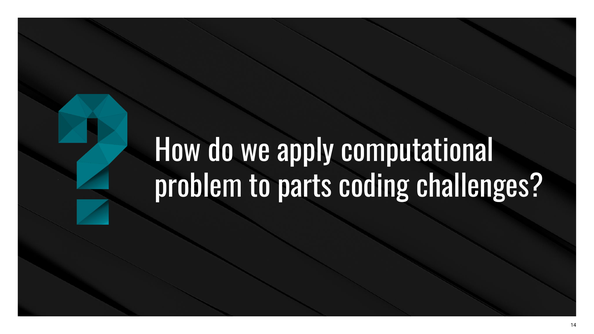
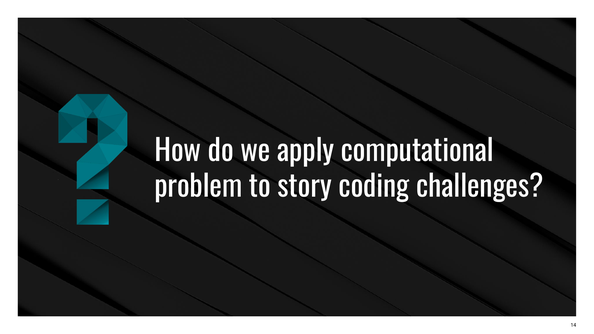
parts: parts -> story
